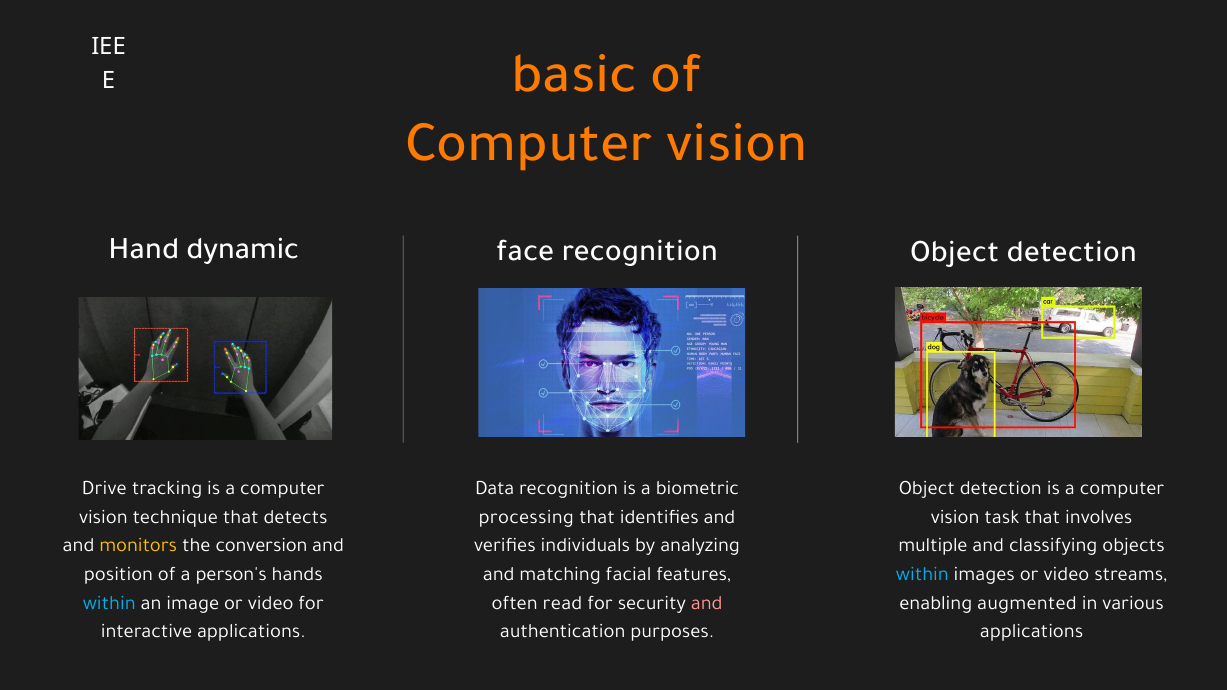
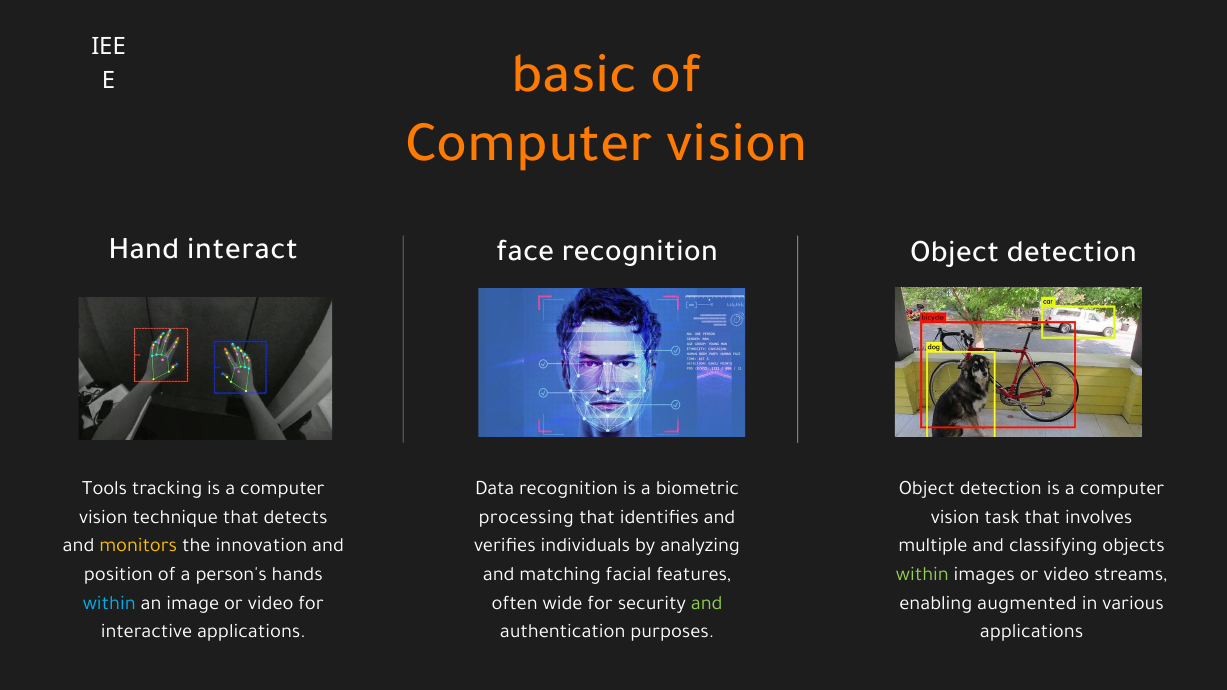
dynamic: dynamic -> interact
Drive: Drive -> Tools
conversion: conversion -> innovation
within at (922, 574) colour: light blue -> light green
read: read -> wide
and at (707, 602) colour: pink -> light green
